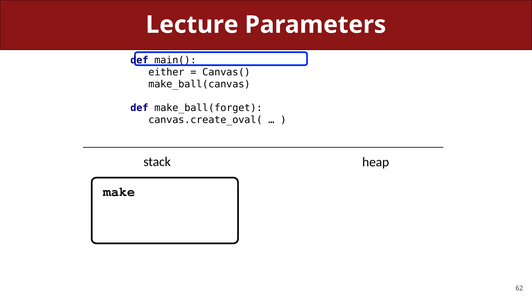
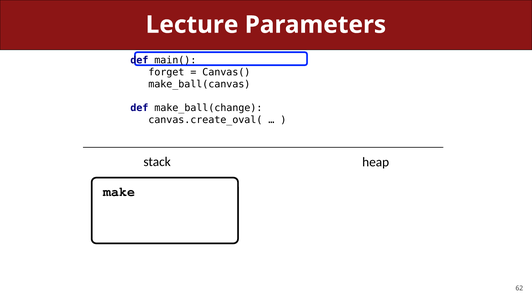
either: either -> forget
make_ball(forget: make_ball(forget -> make_ball(change
